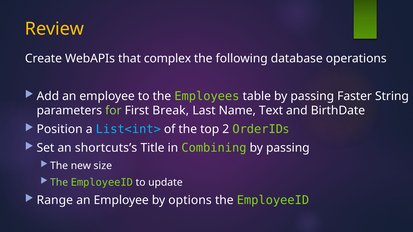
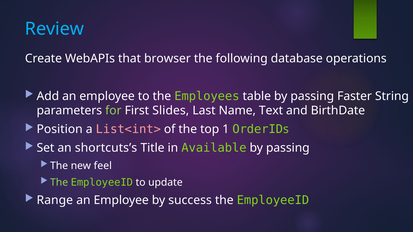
Review colour: yellow -> light blue
complex: complex -> browser
Break: Break -> Slides
List<int> colour: light blue -> pink
2: 2 -> 1
Combining: Combining -> Available
size: size -> feel
options: options -> success
